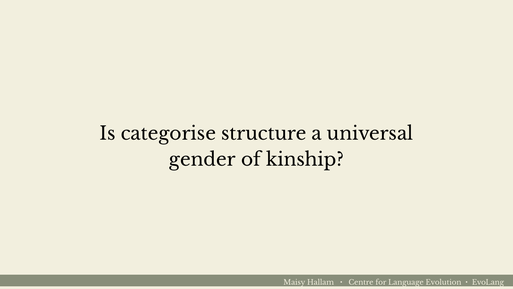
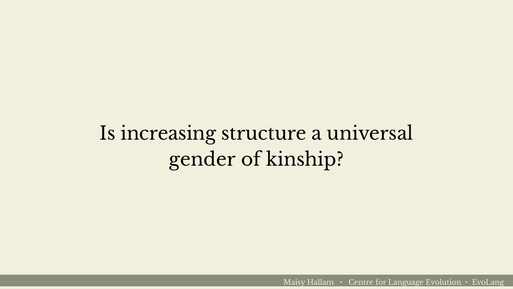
categorise: categorise -> increasing
